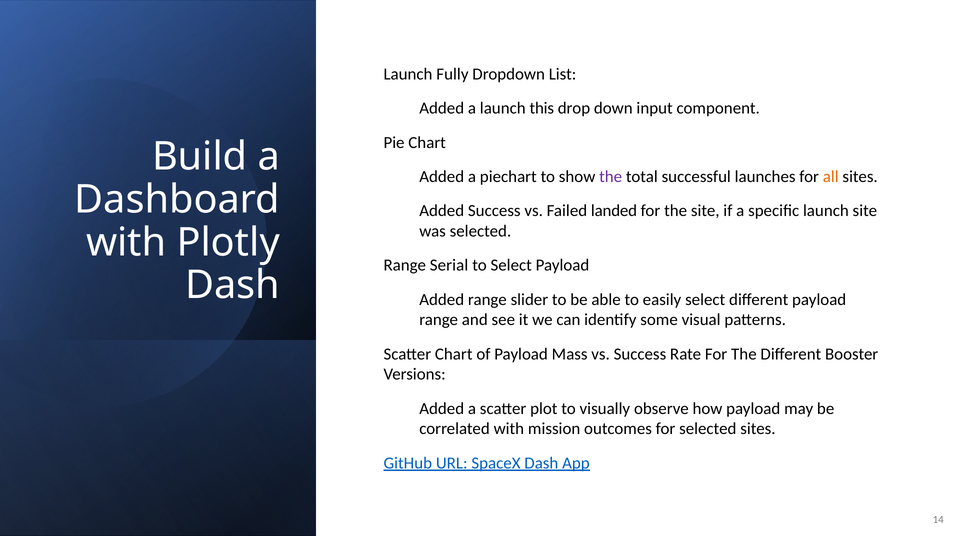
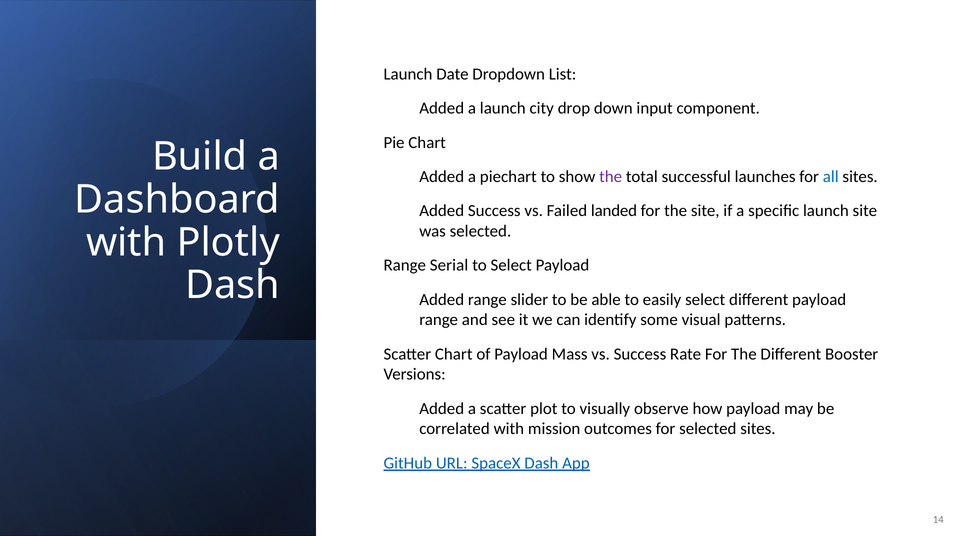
Fully: Fully -> Date
this: this -> city
all colour: orange -> blue
